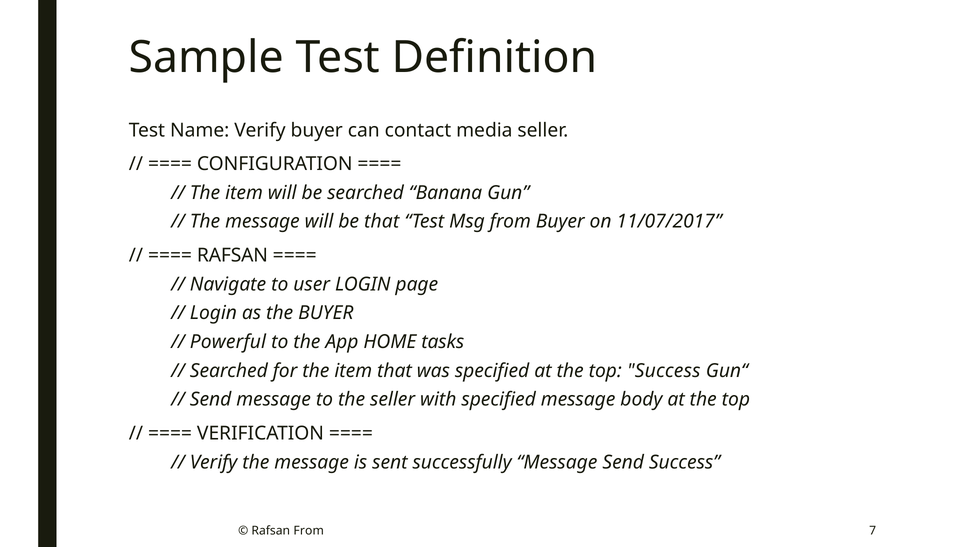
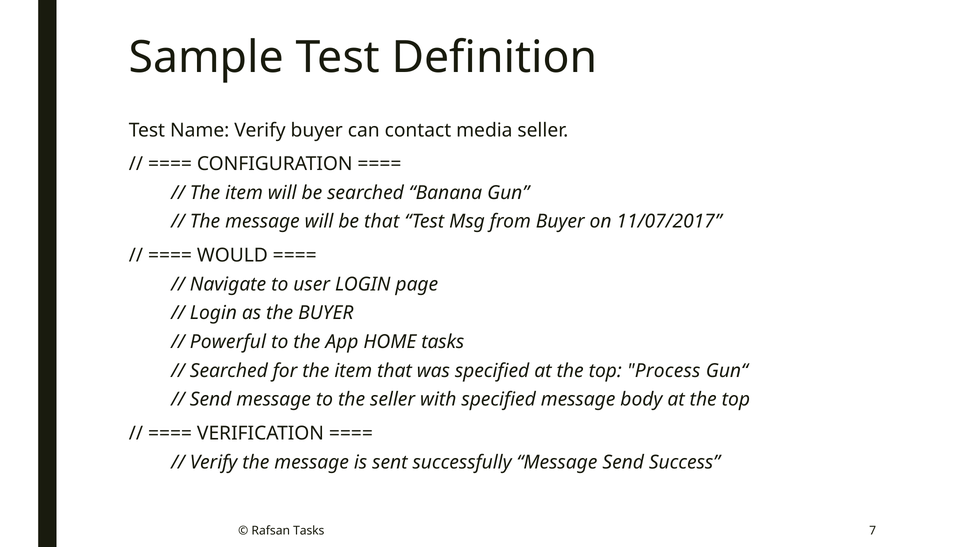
RAFSAN at (232, 256): RAFSAN -> WOULD
top Success: Success -> Process
Rafsan From: From -> Tasks
